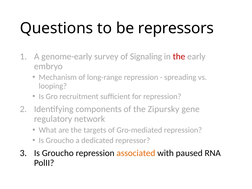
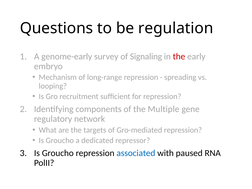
repressors: repressors -> regulation
Zipursky: Zipursky -> Multiple
associated colour: orange -> blue
